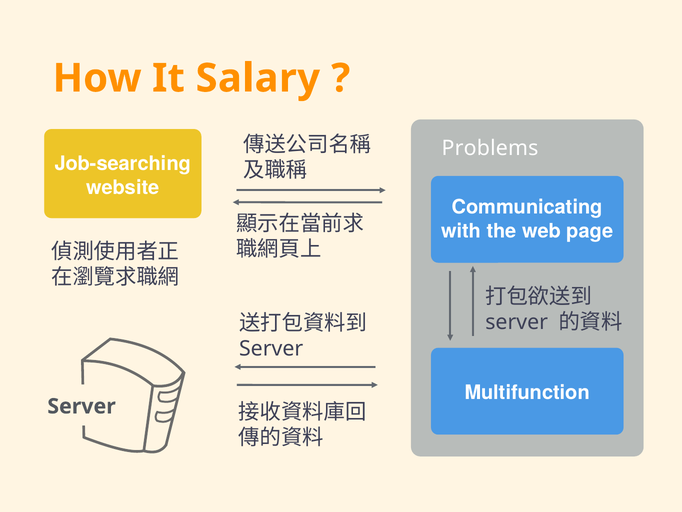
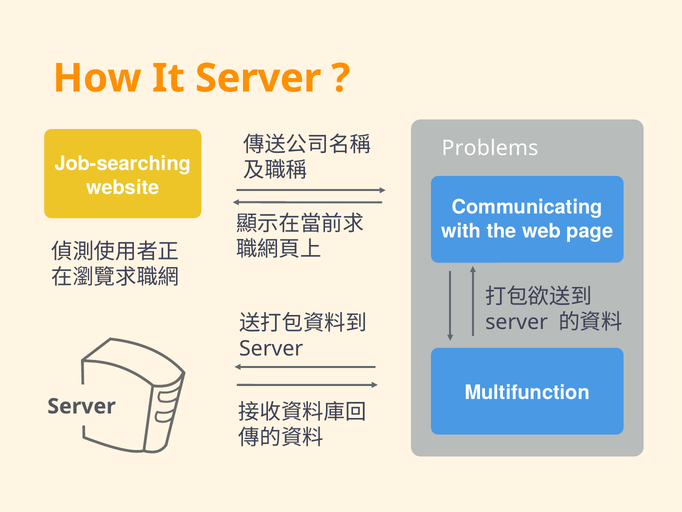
It Salary: Salary -> Server
